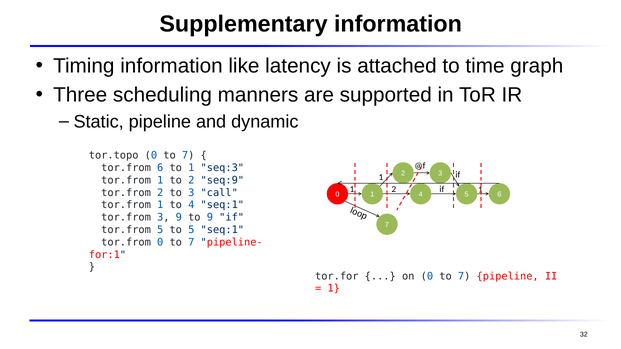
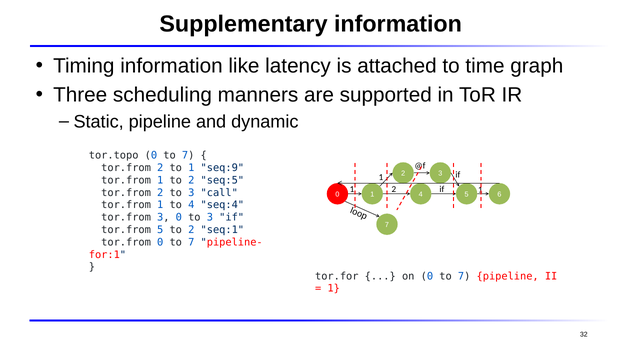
6 at (160, 168): 6 -> 2
seq:3: seq:3 -> seq:9
seq:9: seq:9 -> seq:5
4 seq:1: seq:1 -> seq:4
3 9: 9 -> 0
9 at (210, 218): 9 -> 3
5 to 5: 5 -> 2
